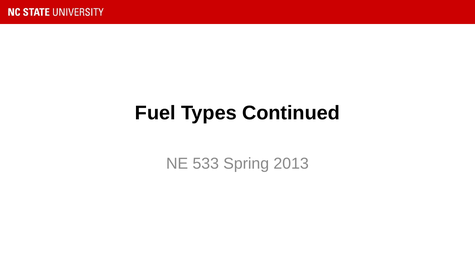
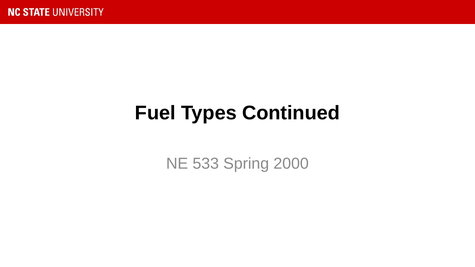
2013: 2013 -> 2000
